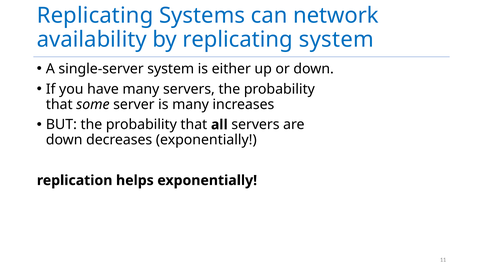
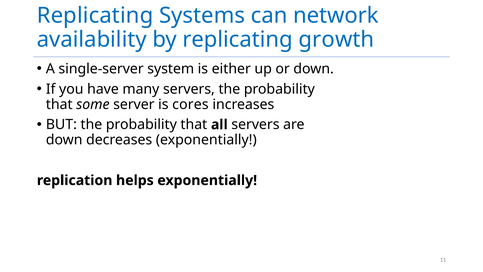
replicating system: system -> growth
is many: many -> cores
